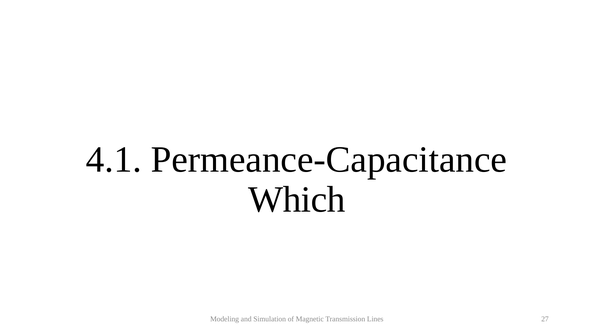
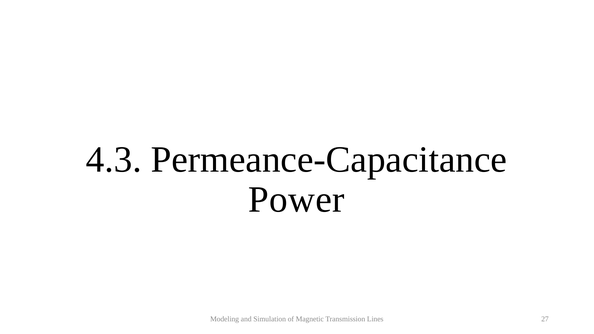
4.1: 4.1 -> 4.3
Which: Which -> Power
